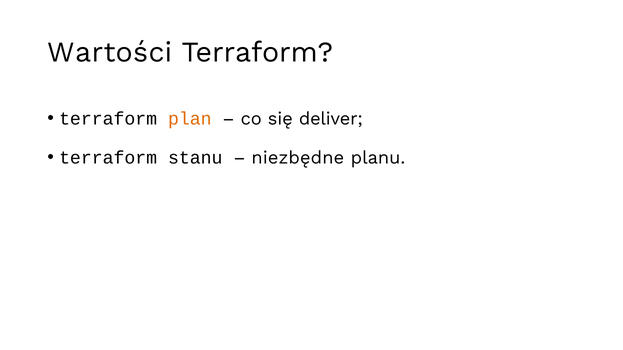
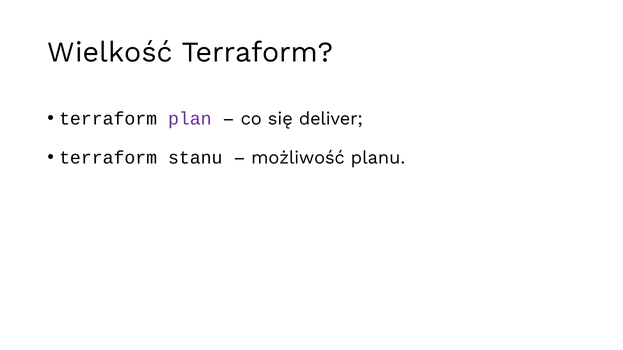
Wartości: Wartości -> Wielkość
plan colour: orange -> purple
niezbędne: niezbędne -> możliwość
